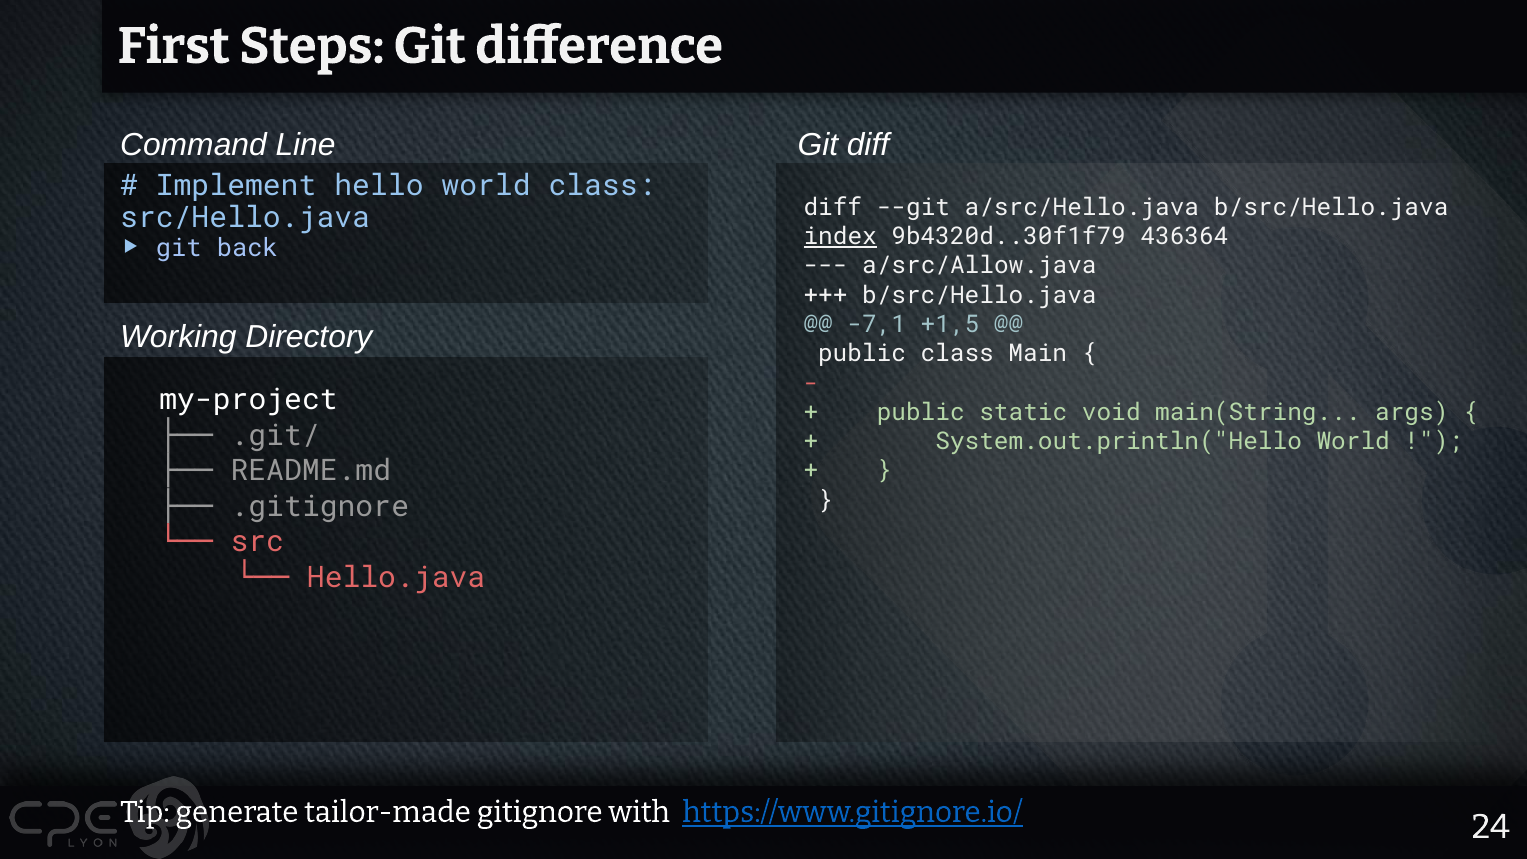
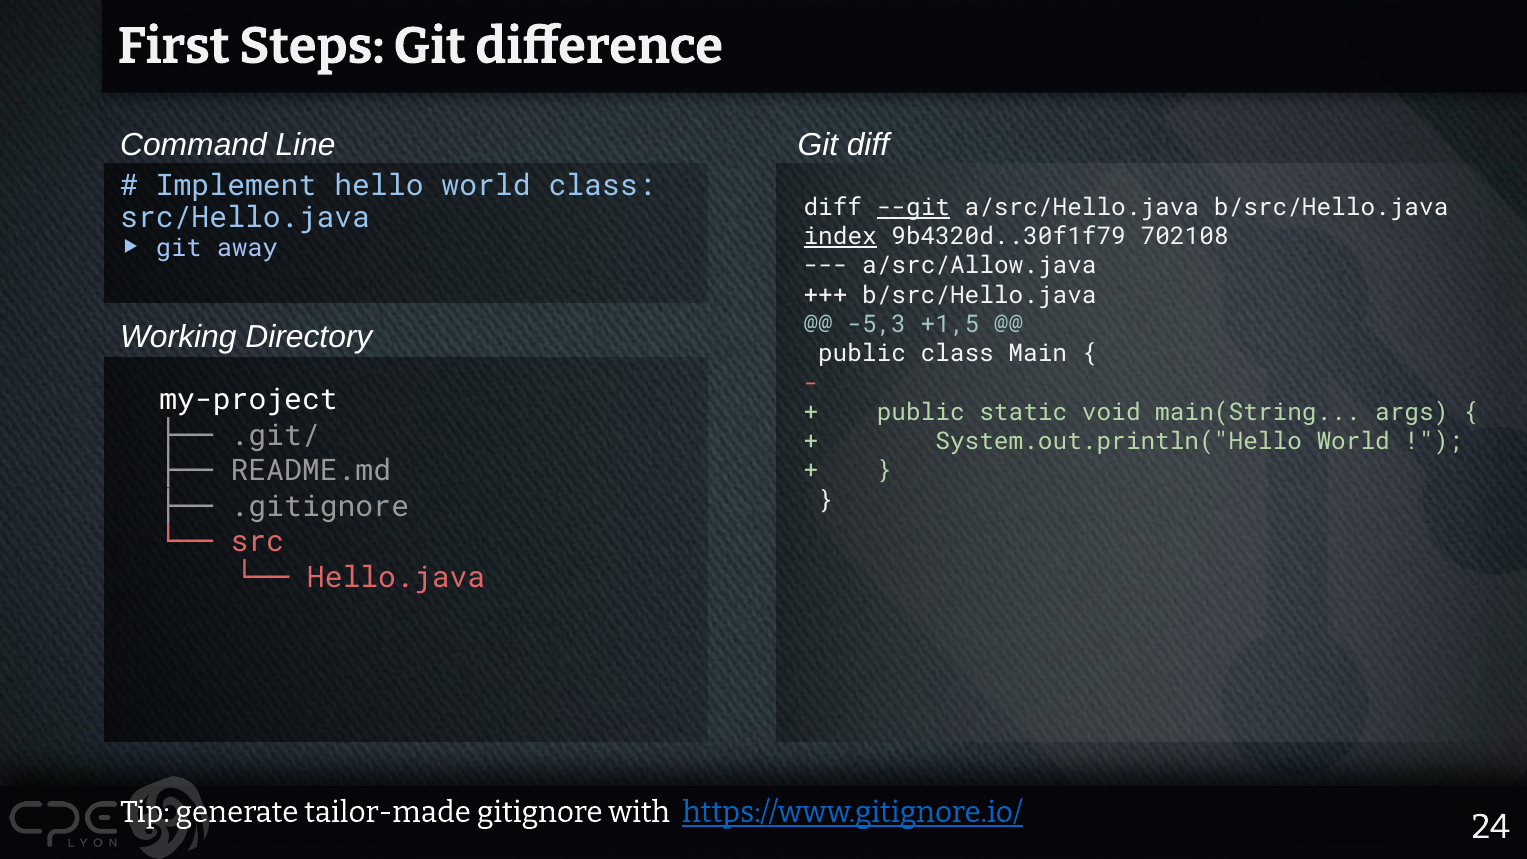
--git underline: none -> present
436364: 436364 -> 702108
back: back -> away
-7,1: -7,1 -> -5,3
